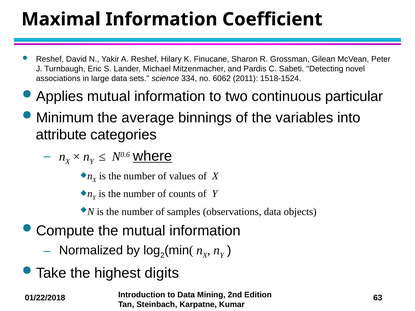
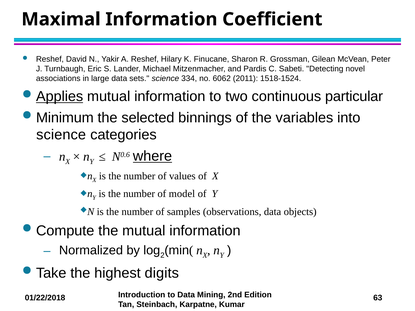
Applies underline: none -> present
average: average -> selected
attribute at (61, 135): attribute -> science
counts: counts -> model
